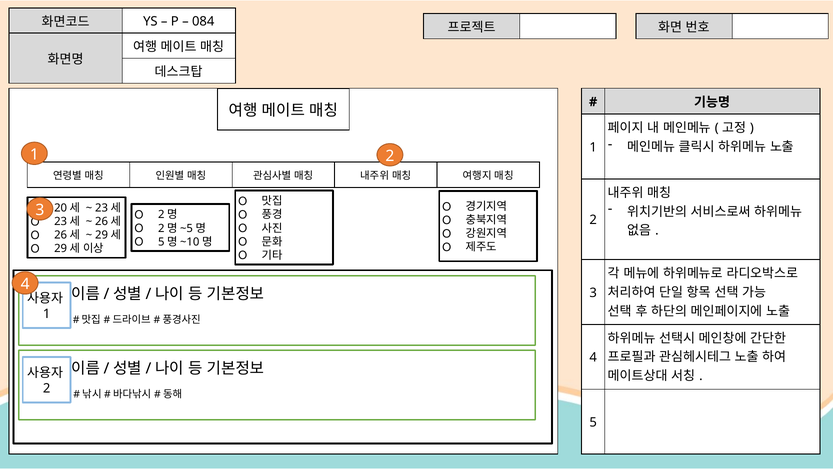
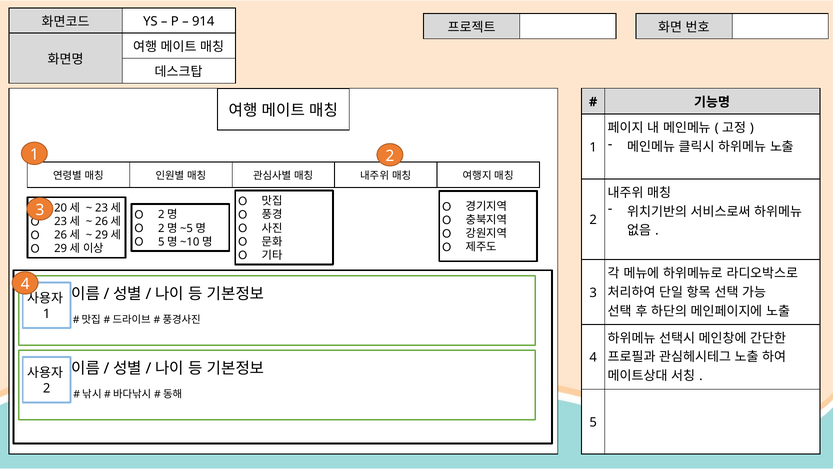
084: 084 -> 914
